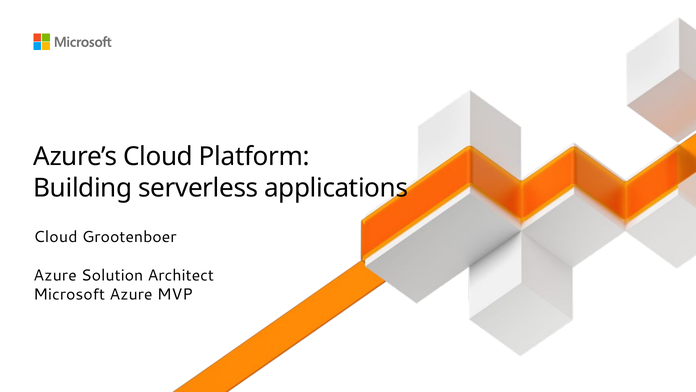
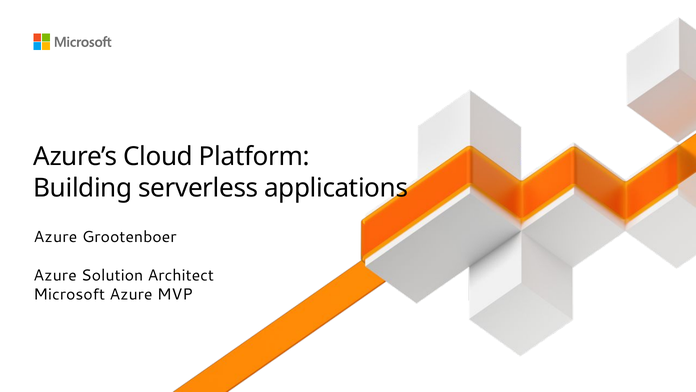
Cloud at (55, 237): Cloud -> Azure
